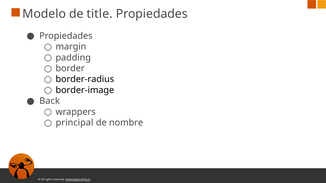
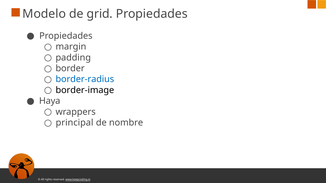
title: title -> grid
border-radius colour: black -> blue
Back: Back -> Haya
